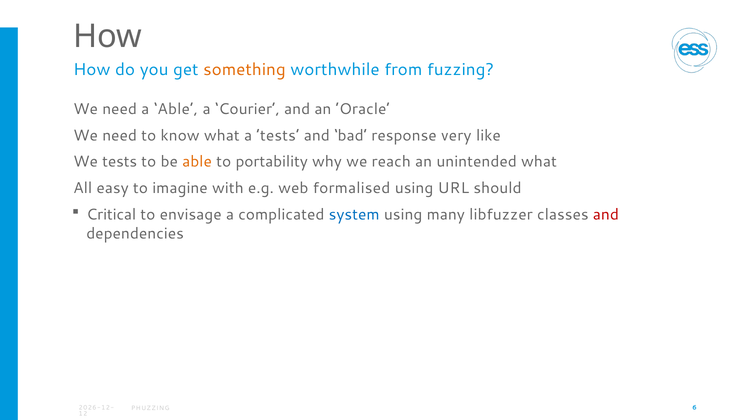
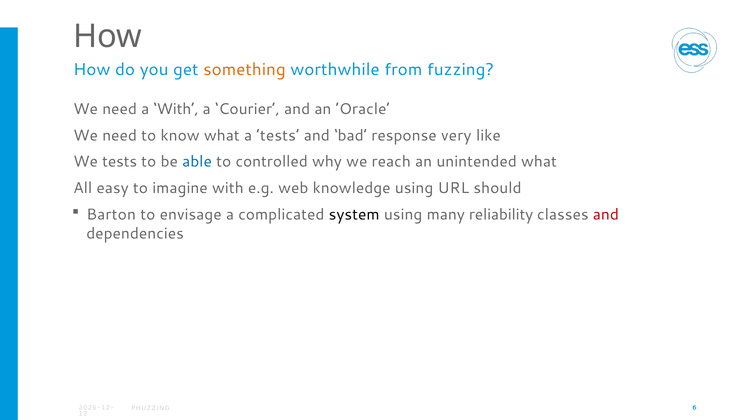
a Able: Able -> With
able at (197, 162) colour: orange -> blue
portability: portability -> controlled
formalised: formalised -> knowledge
Critical: Critical -> Barton
system colour: blue -> black
libfuzzer: libfuzzer -> reliability
